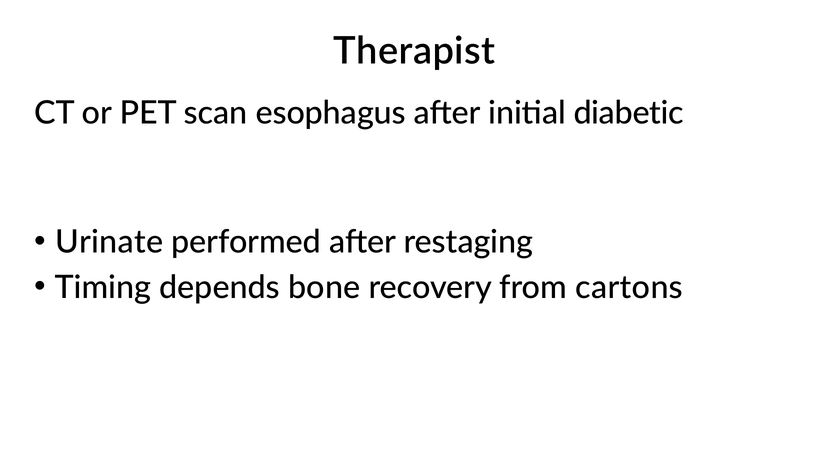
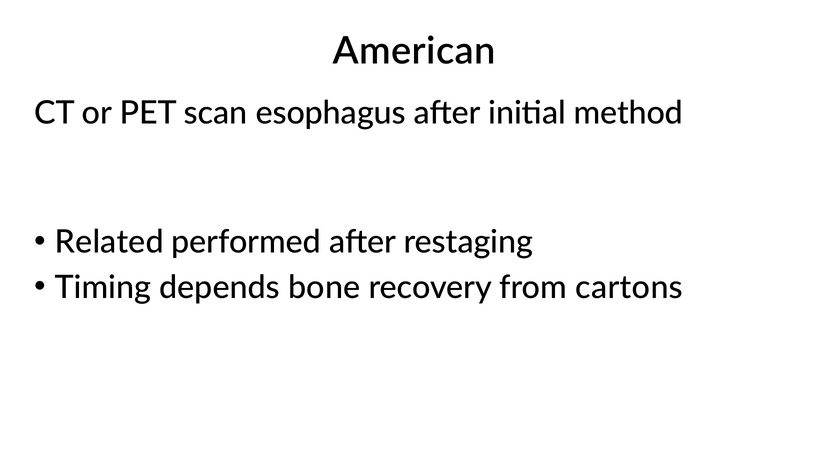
Therapist: Therapist -> American
diabetic: diabetic -> method
Urinate: Urinate -> Related
